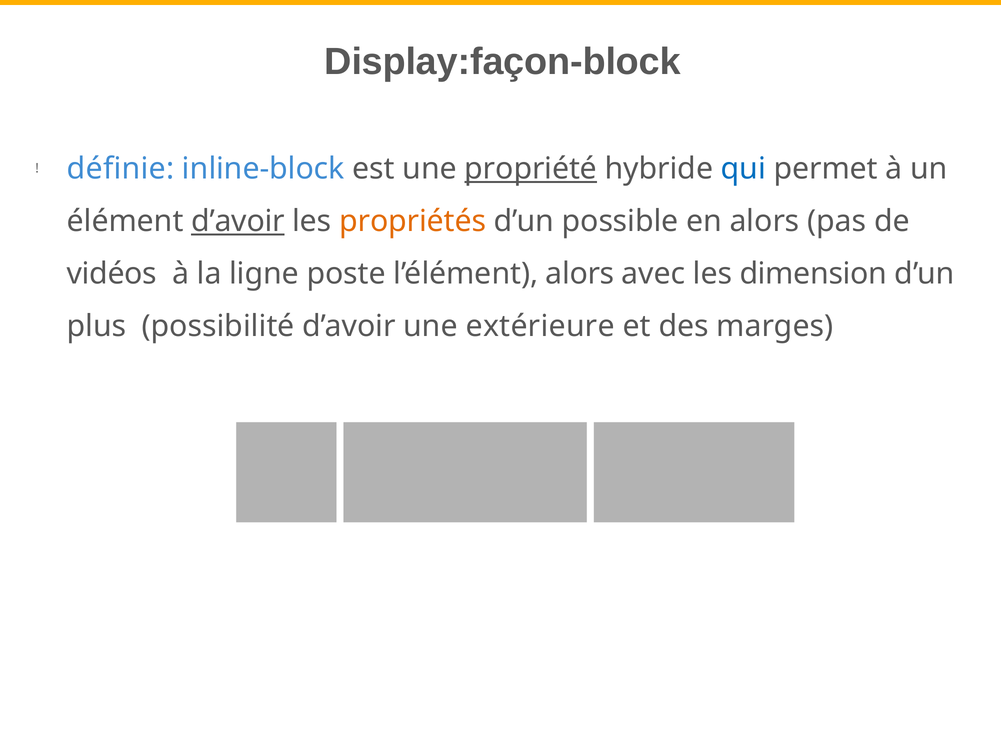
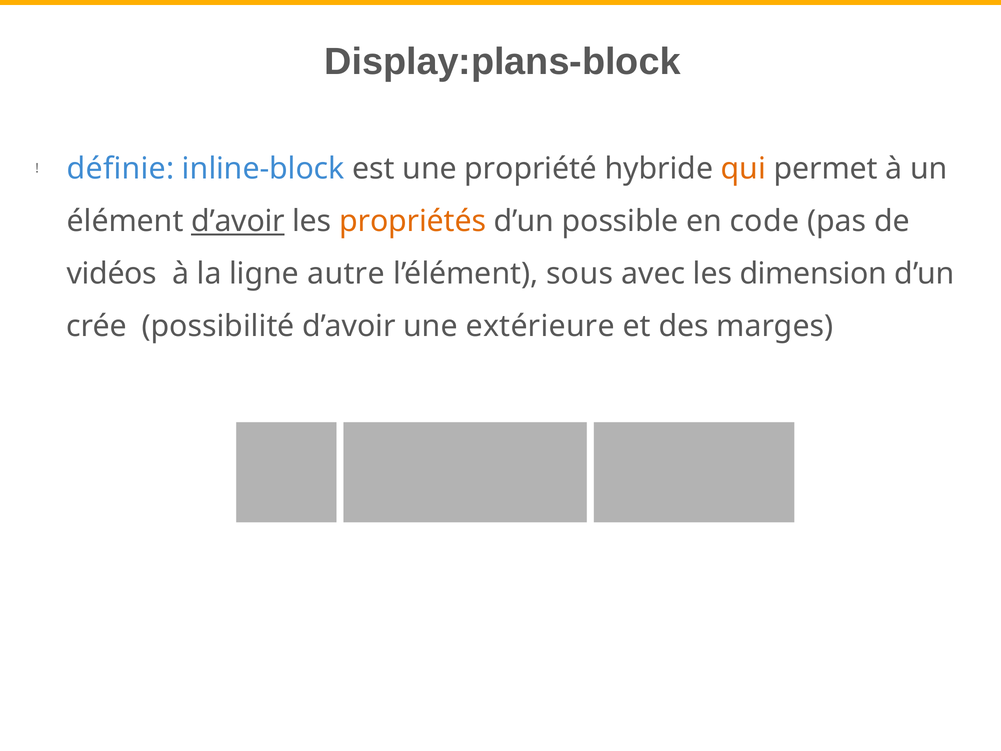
Display:façon-block: Display:façon-block -> Display:plans-block
propriété underline: present -> none
qui colour: blue -> orange
en alors: alors -> code
poste: poste -> autre
l’élément alors: alors -> sous
plus: plus -> crée
